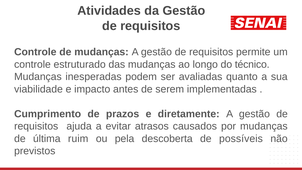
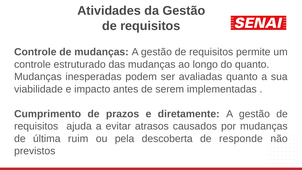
do técnico: técnico -> quanto
possíveis: possíveis -> responde
